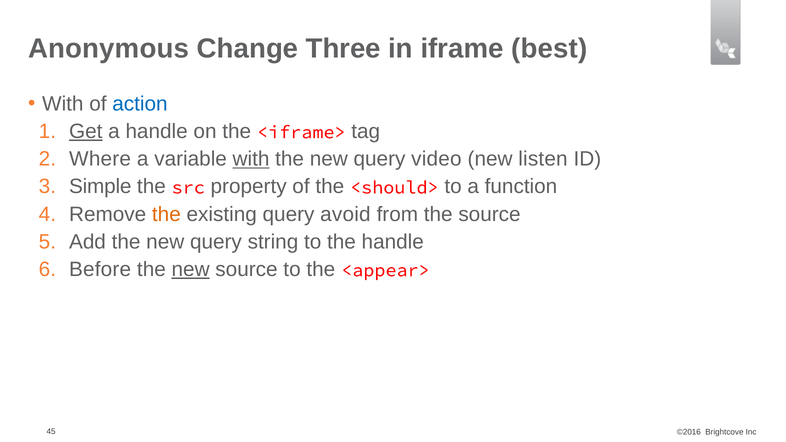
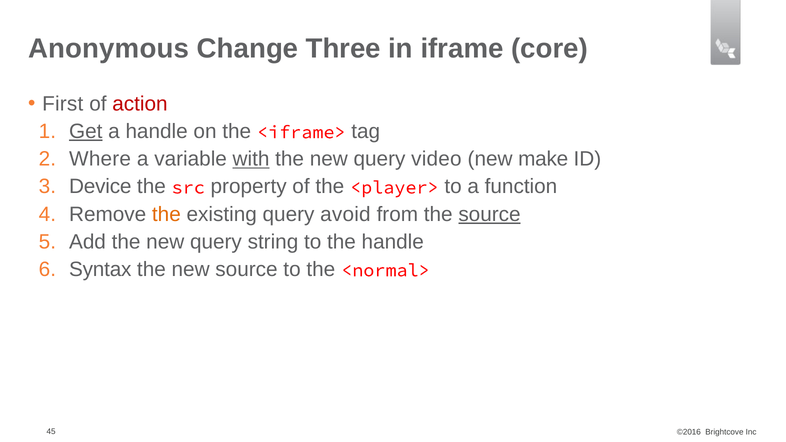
best: best -> core
With at (63, 104): With -> First
action colour: blue -> red
listen: listen -> make
Simple: Simple -> Device
<should>: <should> -> <player>
source at (490, 214) underline: none -> present
Before: Before -> Syntax
new at (191, 269) underline: present -> none
<appear>: <appear> -> <normal>
